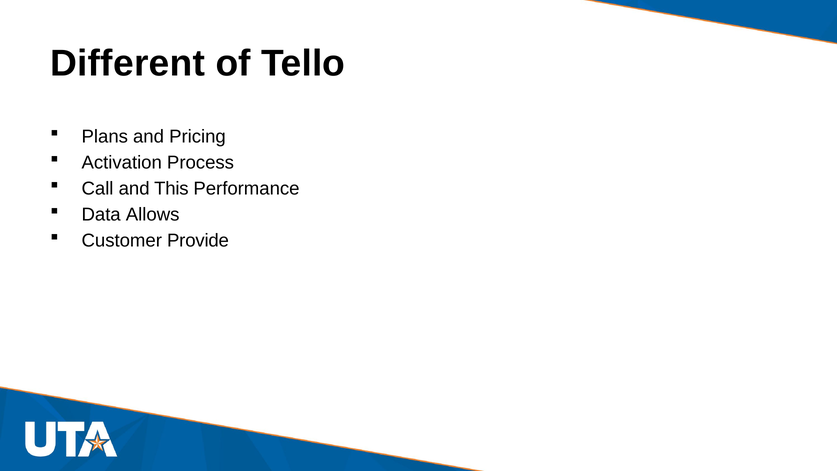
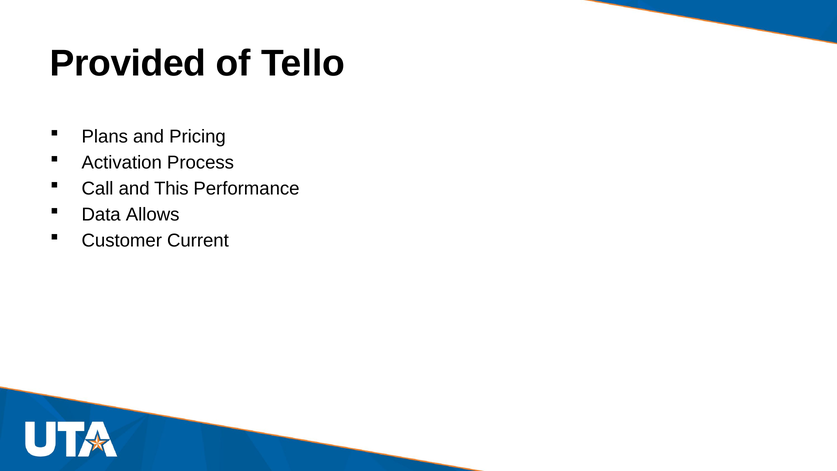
Different: Different -> Provided
Provide: Provide -> Current
